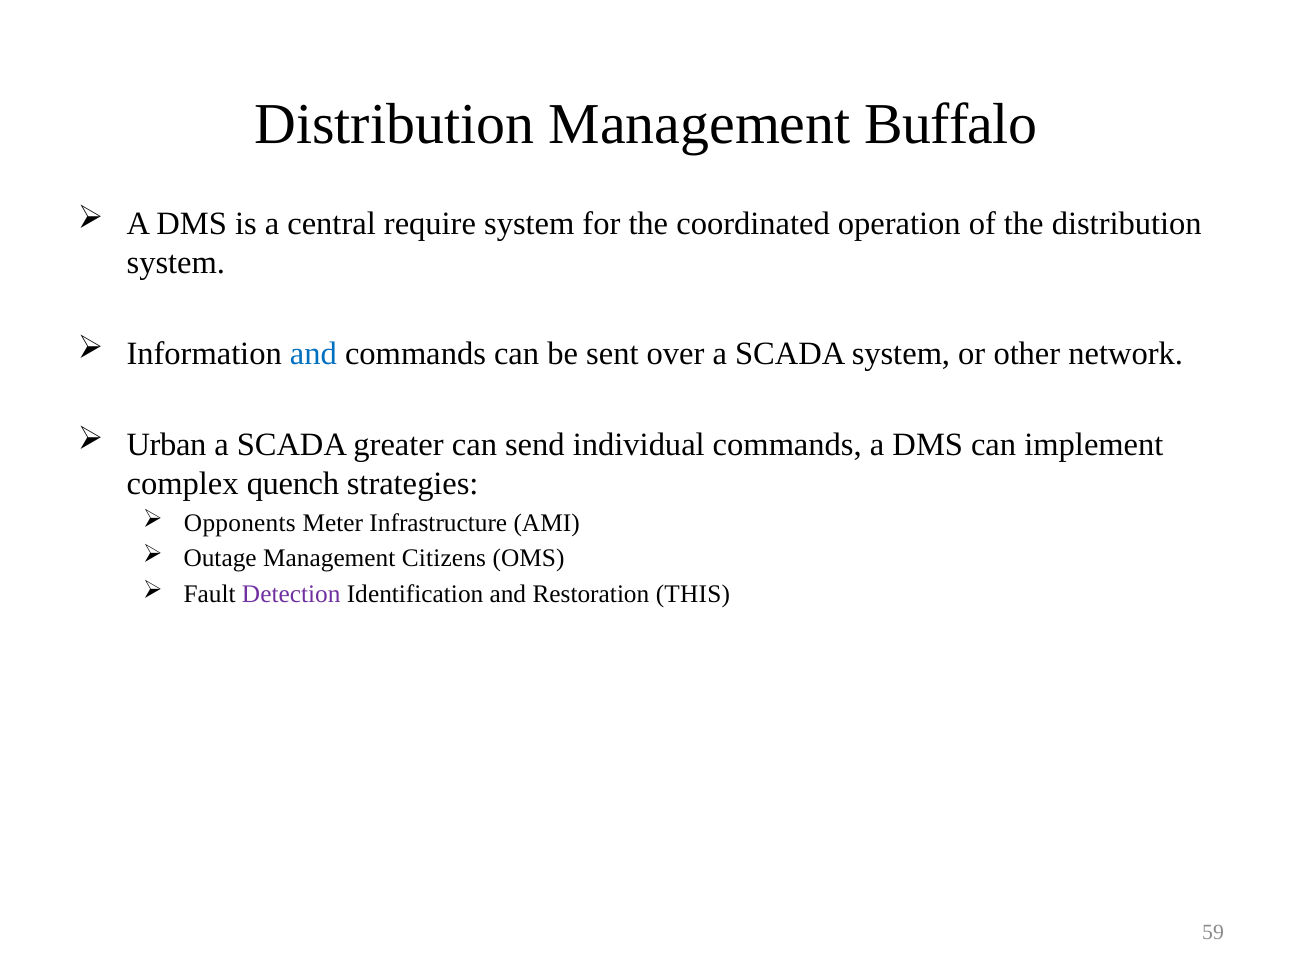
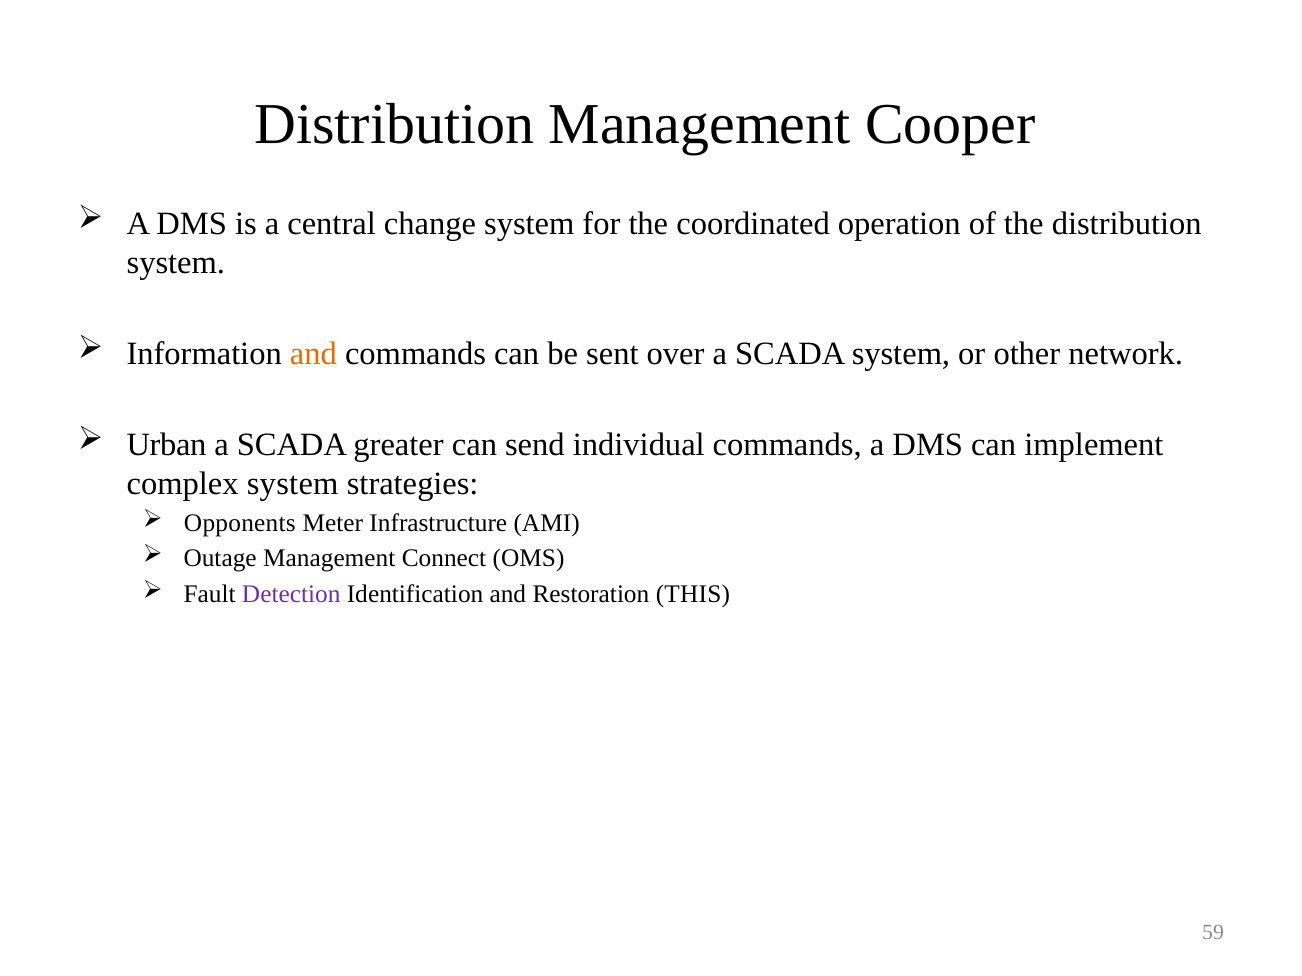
Buffalo: Buffalo -> Cooper
require: require -> change
and at (313, 354) colour: blue -> orange
complex quench: quench -> system
Citizens: Citizens -> Connect
